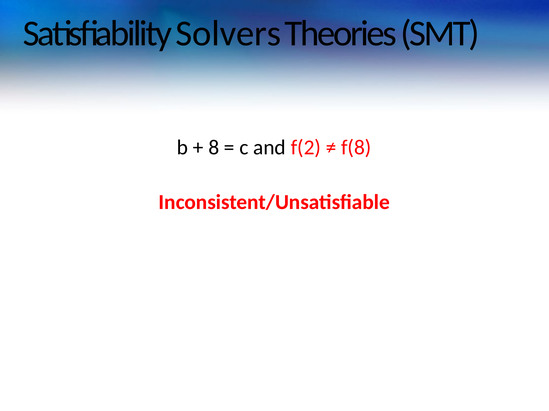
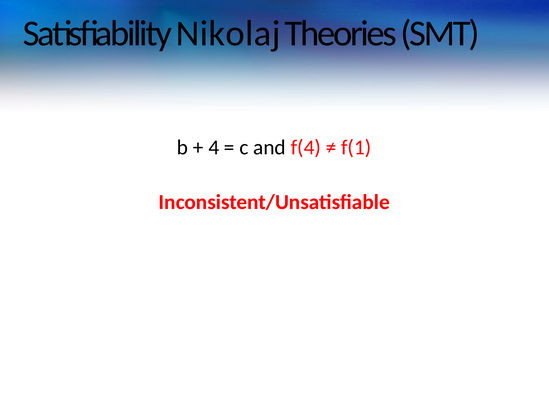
Solvers: Solvers -> Nikolaj
8: 8 -> 4
f(2: f(2 -> f(4
f(8: f(8 -> f(1
